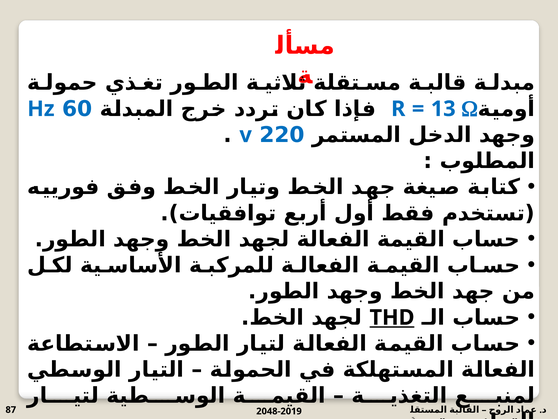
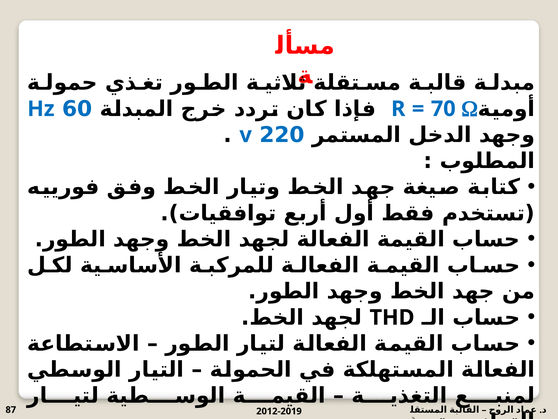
13: 13 -> 70
THD underline: present -> none
2048-2019: 2048-2019 -> 2012-2019
